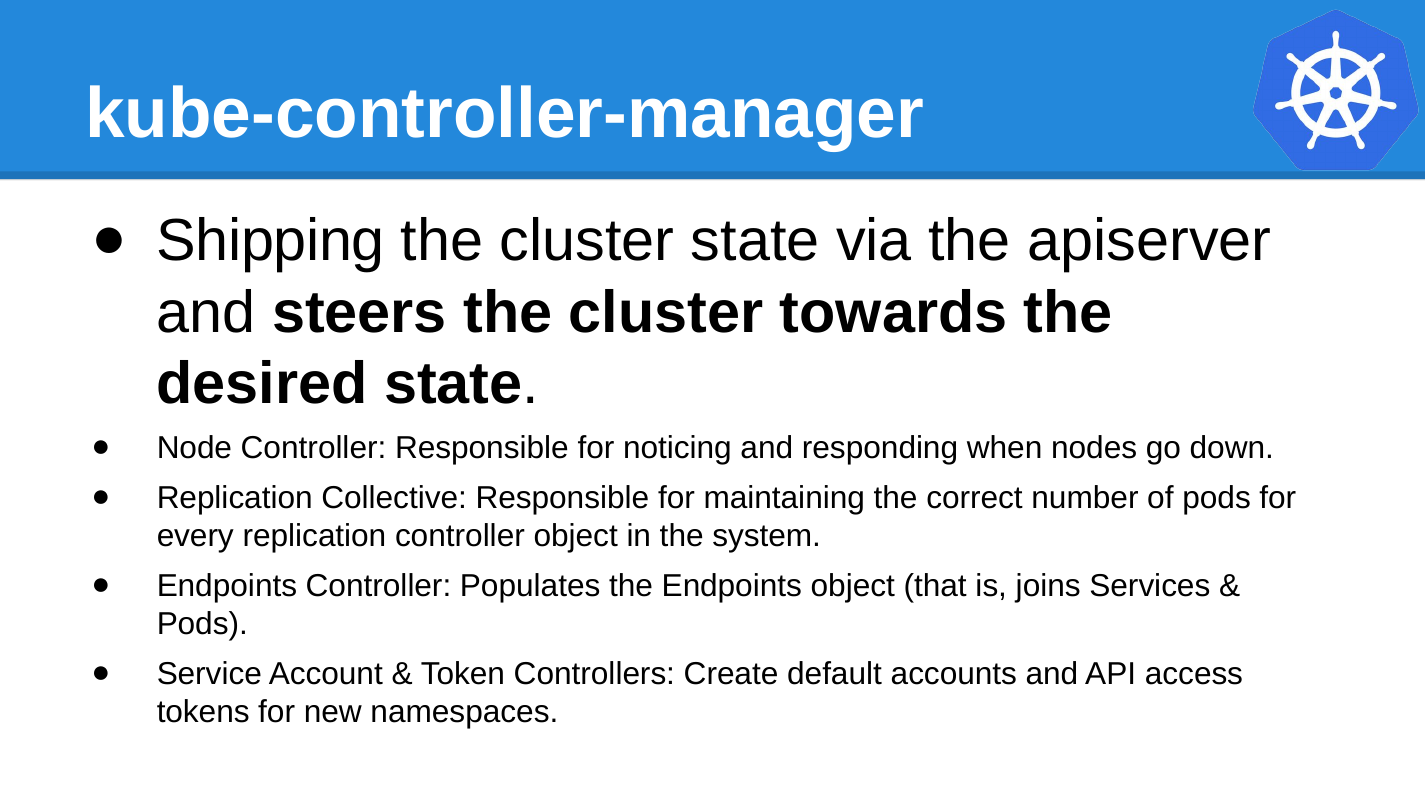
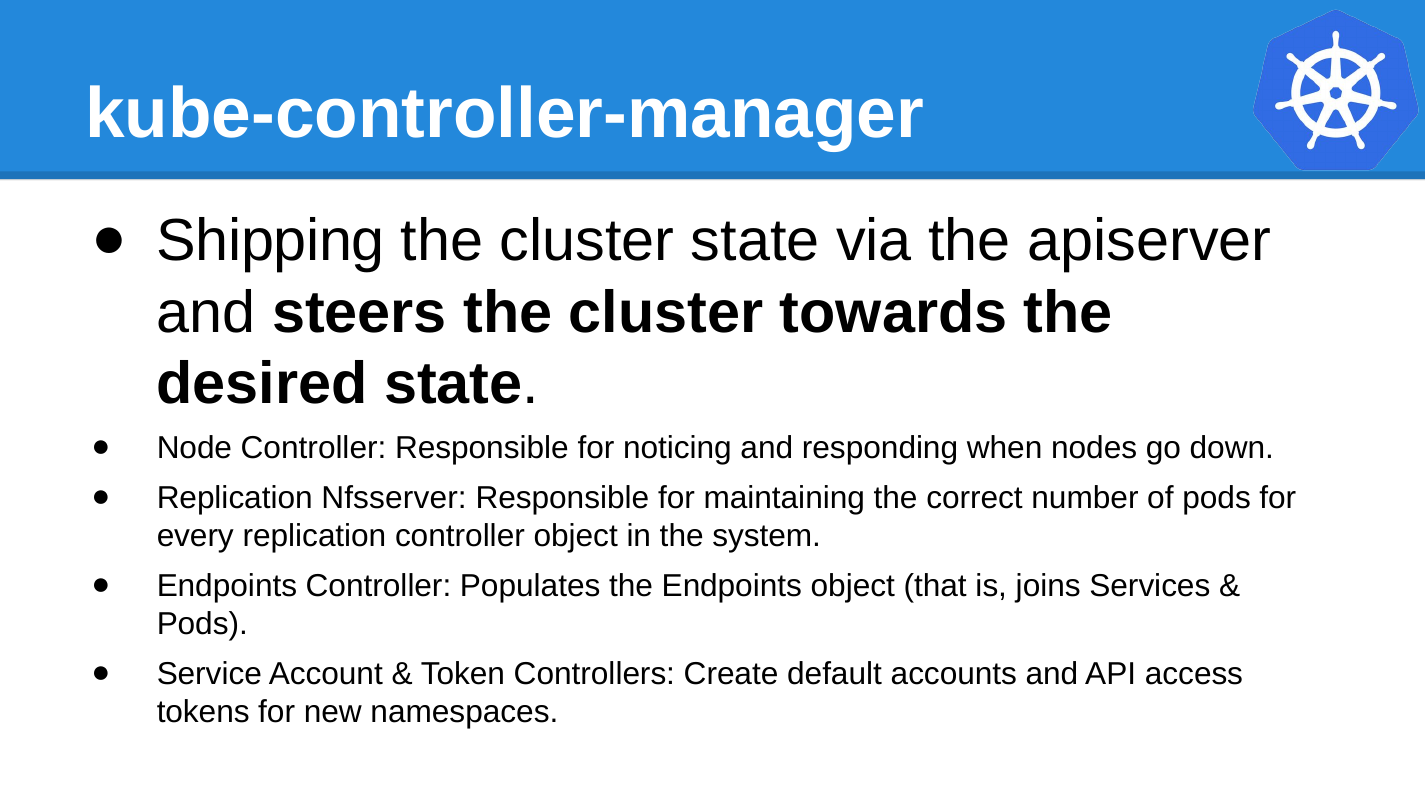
Collective: Collective -> Nfsserver
